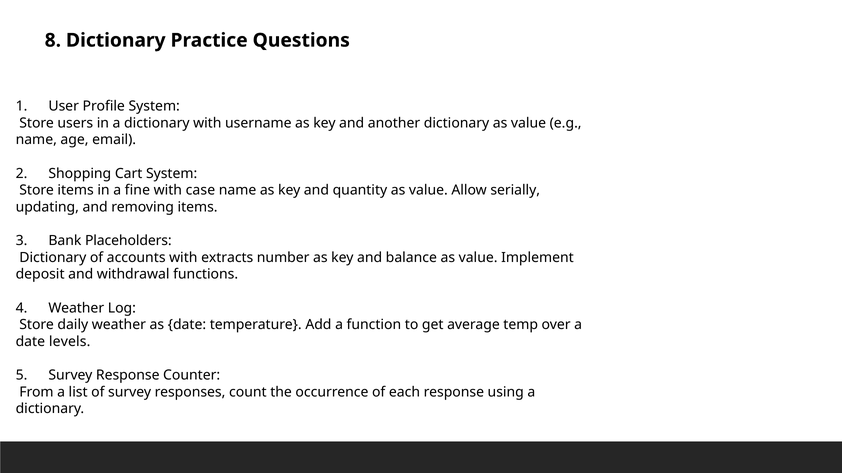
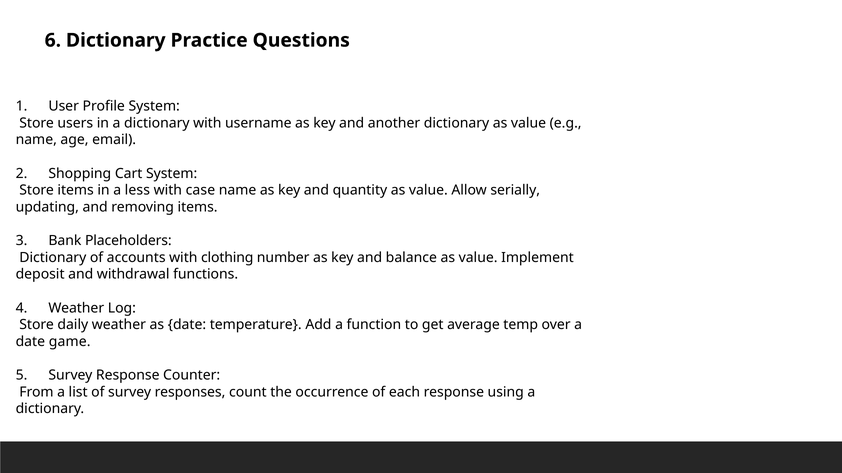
8: 8 -> 6
fine: fine -> less
extracts: extracts -> clothing
levels: levels -> game
